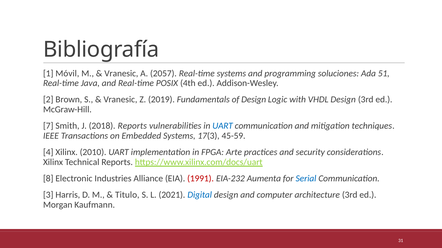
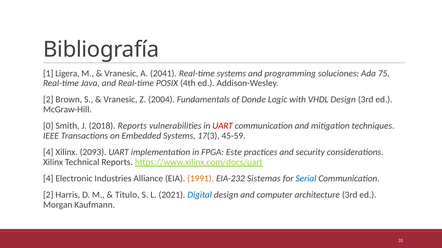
Móvil: Móvil -> Ligera
2057: 2057 -> 2041
51: 51 -> 75
2019: 2019 -> 2004
of Design: Design -> Donde
7: 7 -> 0
UART at (223, 126) colour: blue -> red
2010: 2010 -> 2093
Arte: Arte -> Este
8 at (48, 179): 8 -> 4
1991 colour: red -> orange
Aumenta: Aumenta -> Sistemas
3 at (48, 195): 3 -> 2
